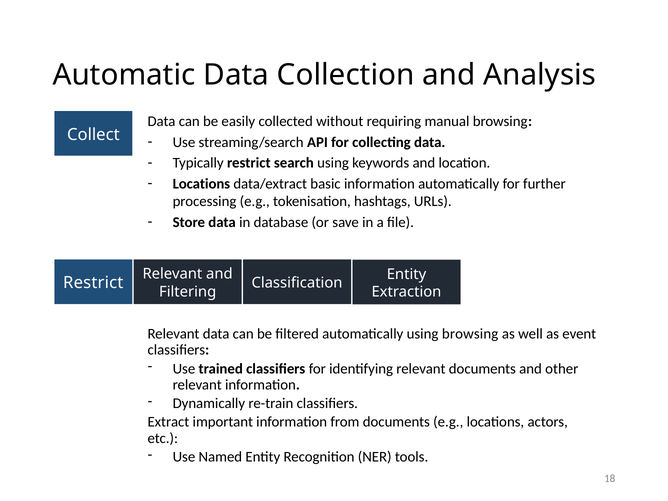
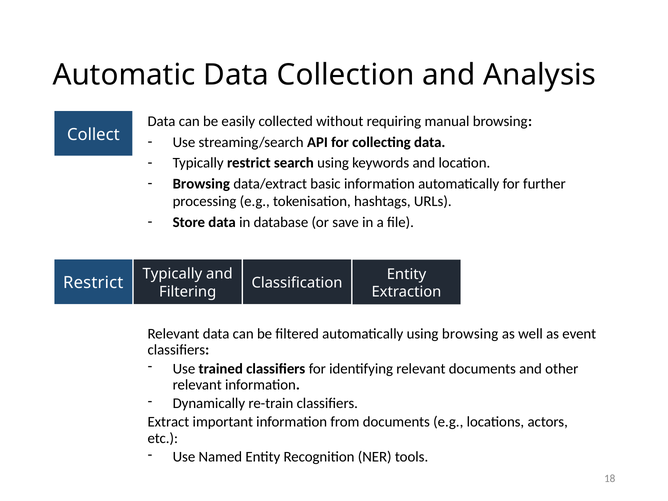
Locations at (201, 184): Locations -> Browsing
Relevant at (172, 274): Relevant -> Typically
